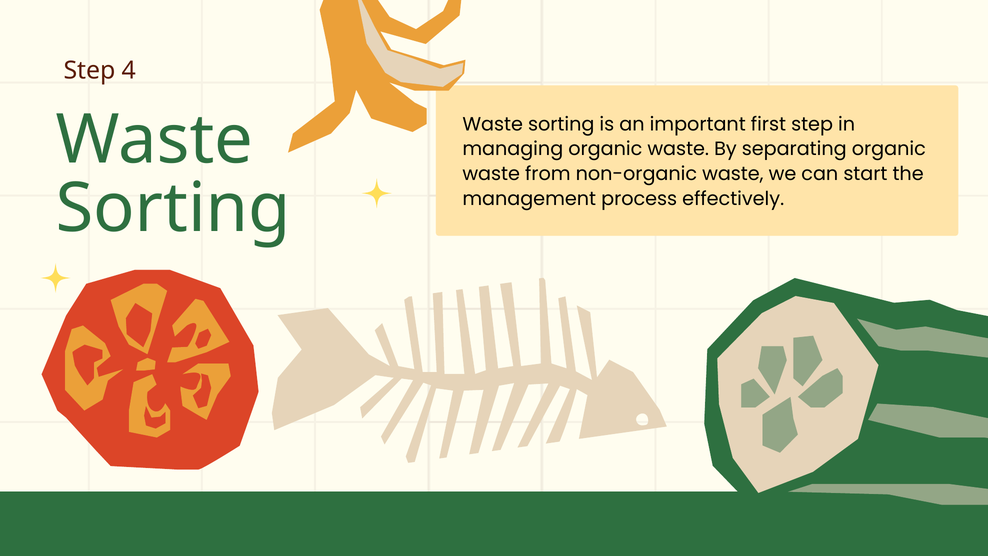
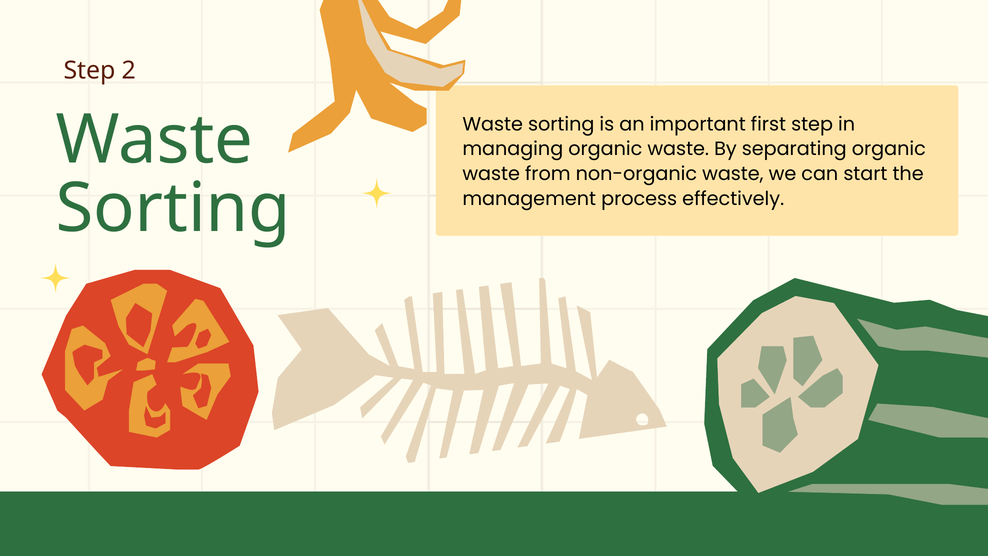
4: 4 -> 2
